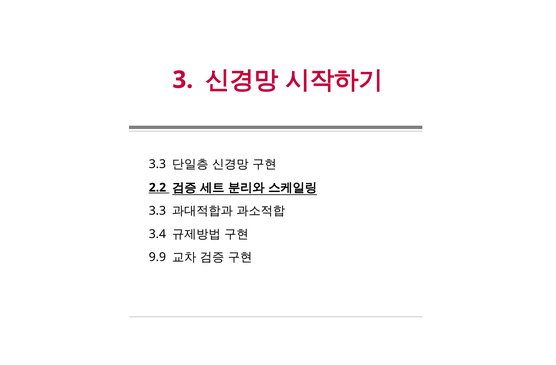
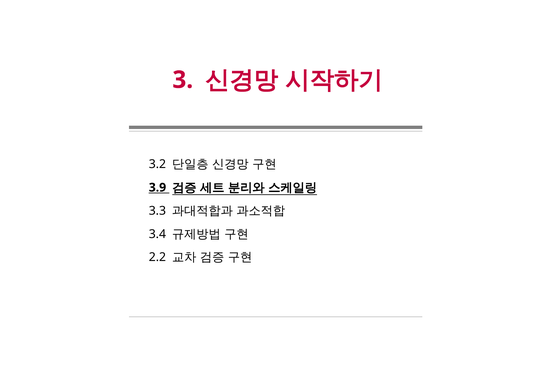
3.3 at (157, 164): 3.3 -> 3.2
2.2: 2.2 -> 3.9
9.9: 9.9 -> 2.2
